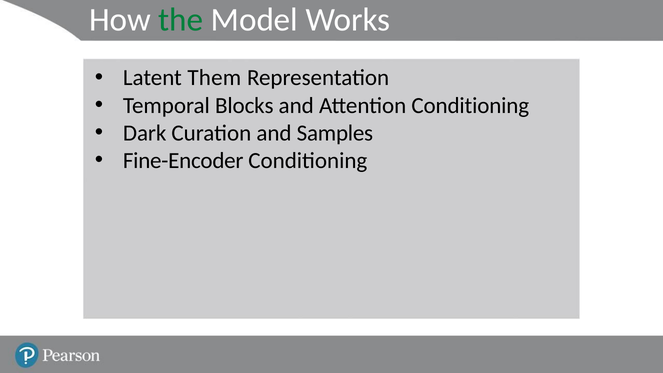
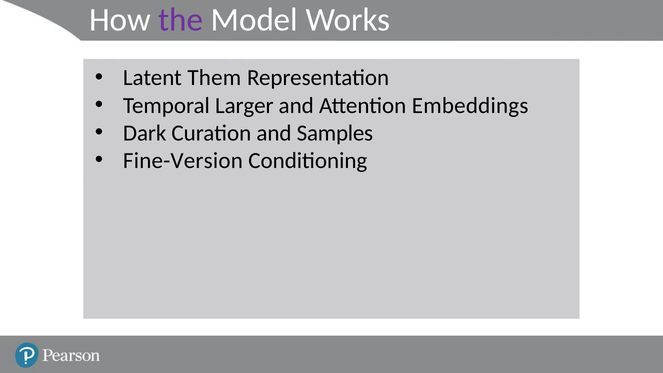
the colour: green -> purple
Blocks: Blocks -> Larger
Attention Conditioning: Conditioning -> Embeddings
Fine-Encoder: Fine-Encoder -> Fine-Version
